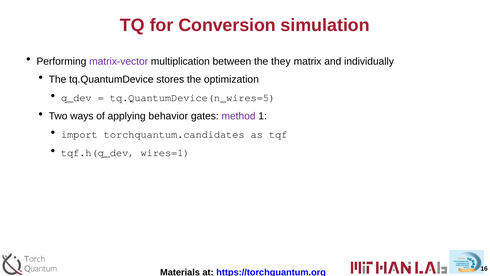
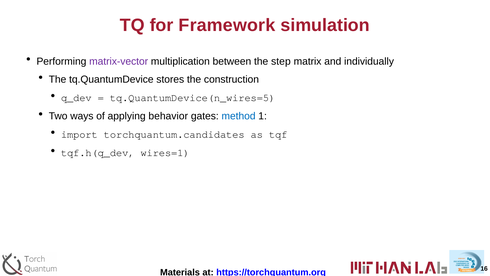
Conversion: Conversion -> Framework
they: they -> step
optimization: optimization -> construction
method colour: purple -> blue
